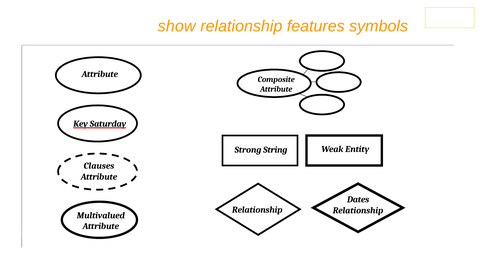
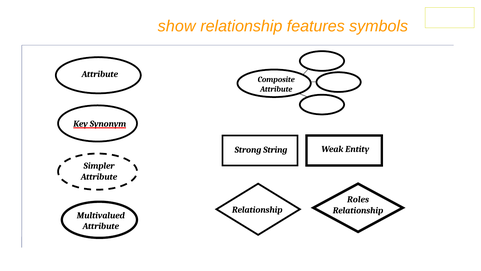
Saturday: Saturday -> Synonym
Clauses: Clauses -> Simpler
Dates: Dates -> Roles
